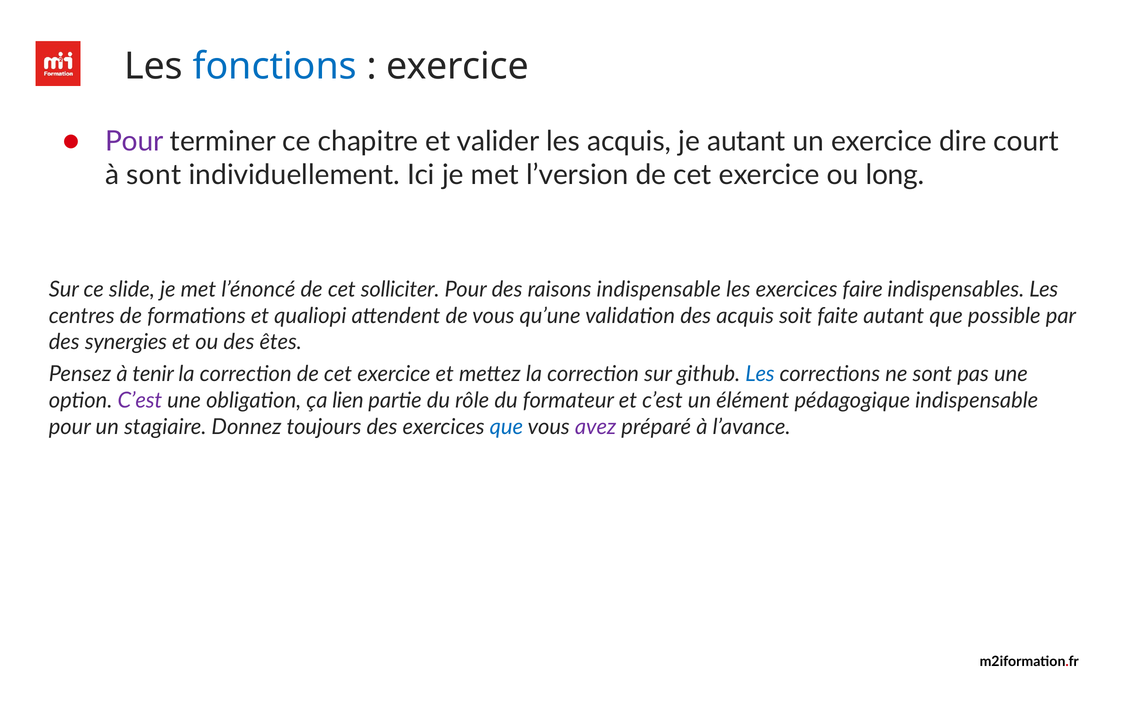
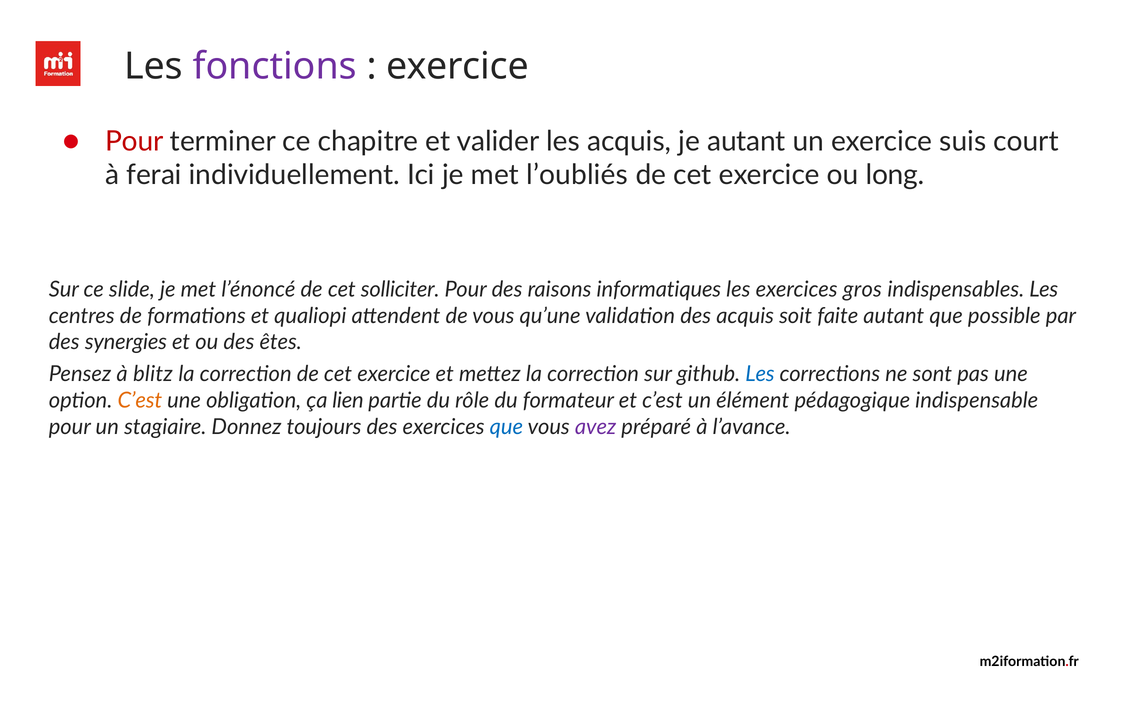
fonctions colour: blue -> purple
Pour at (134, 141) colour: purple -> red
dire: dire -> suis
à sont: sont -> ferai
l’version: l’version -> l’oubliés
raisons indispensable: indispensable -> informatiques
faire: faire -> gros
tenir: tenir -> blitz
C’est at (140, 401) colour: purple -> orange
